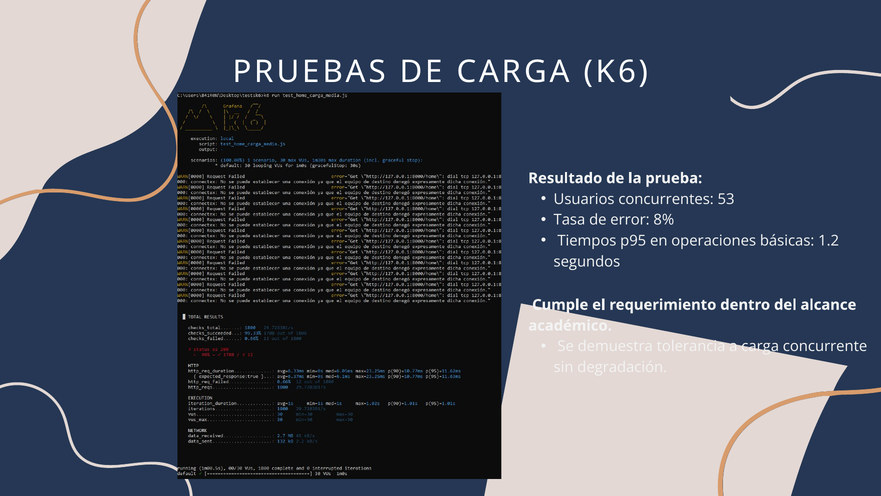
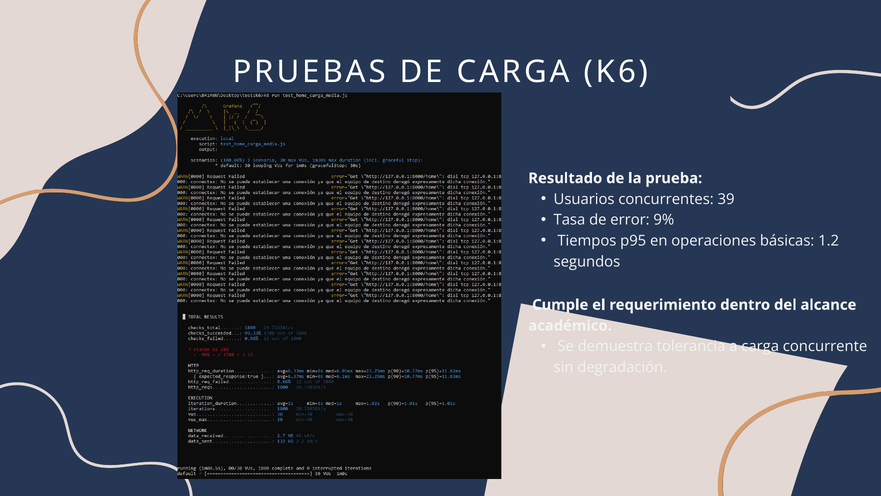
53: 53 -> 39
8%: 8% -> 9%
